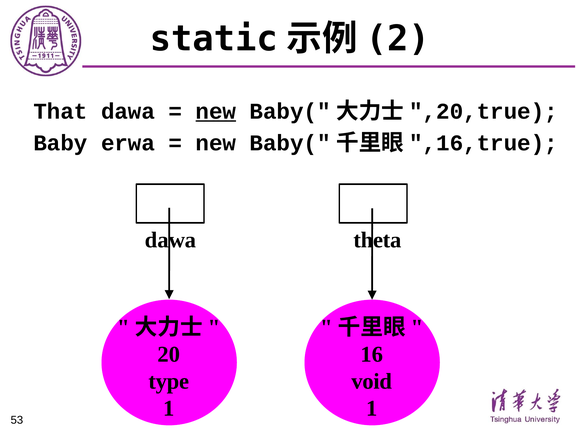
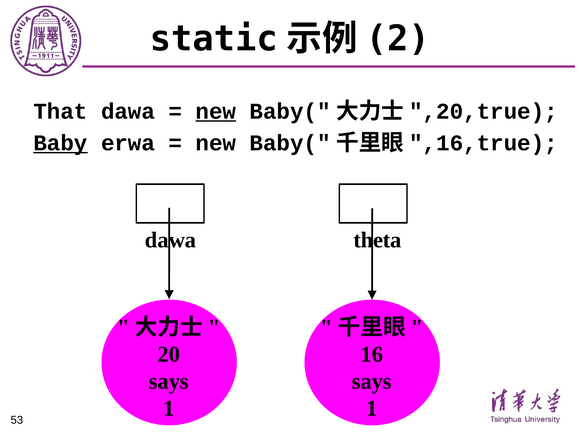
Baby underline: none -> present
type at (169, 381): type -> says
void at (372, 381): void -> says
